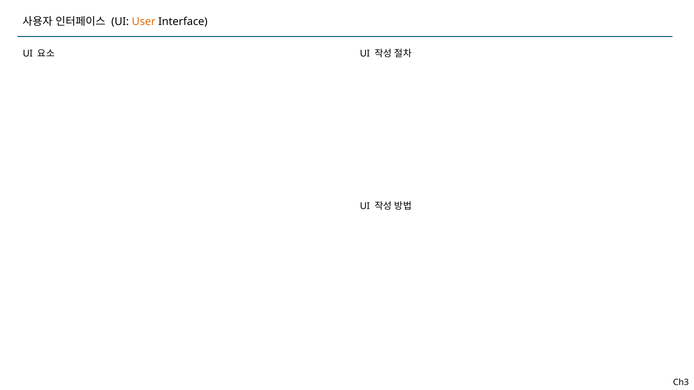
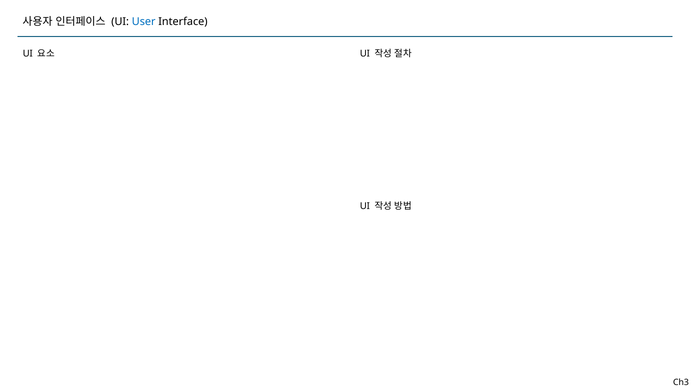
User colour: orange -> blue
